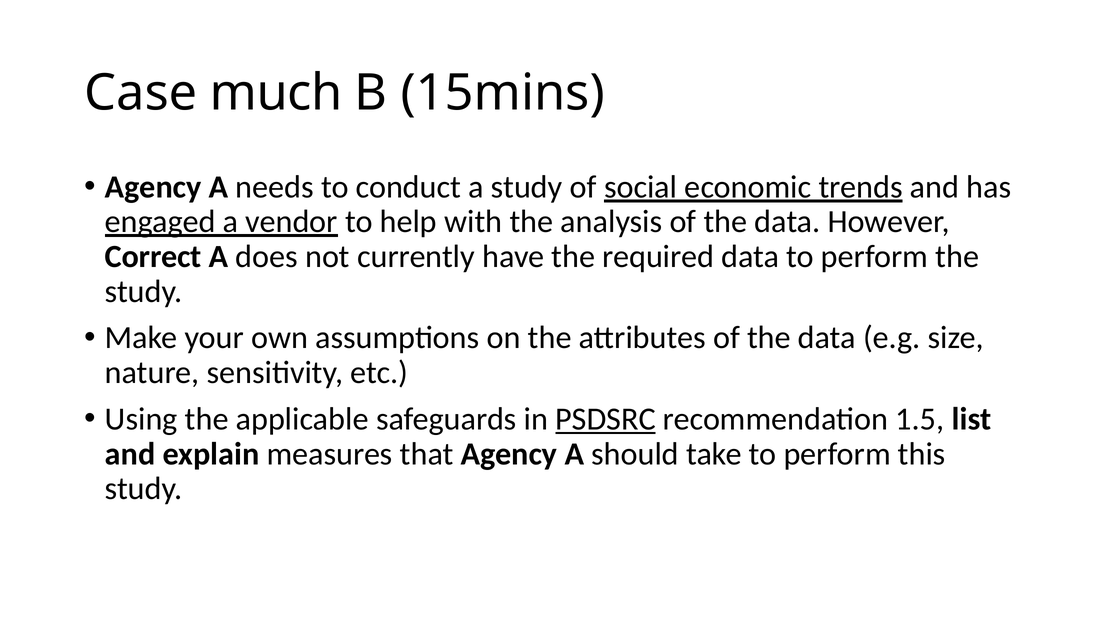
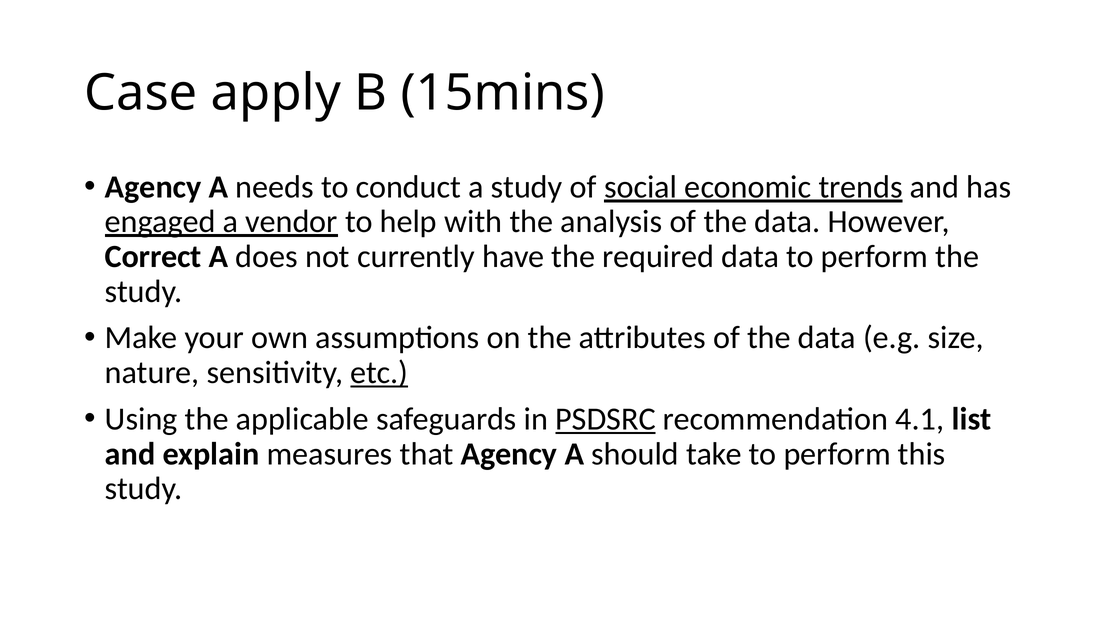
much: much -> apply
etc underline: none -> present
1.5: 1.5 -> 4.1
